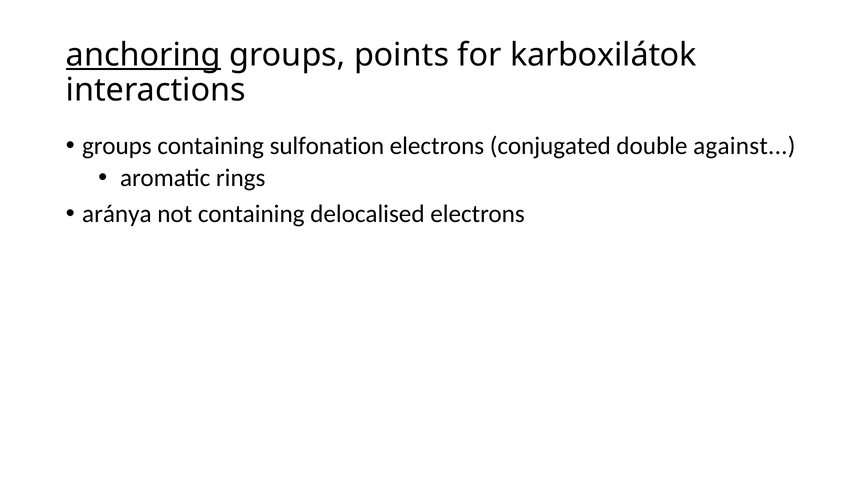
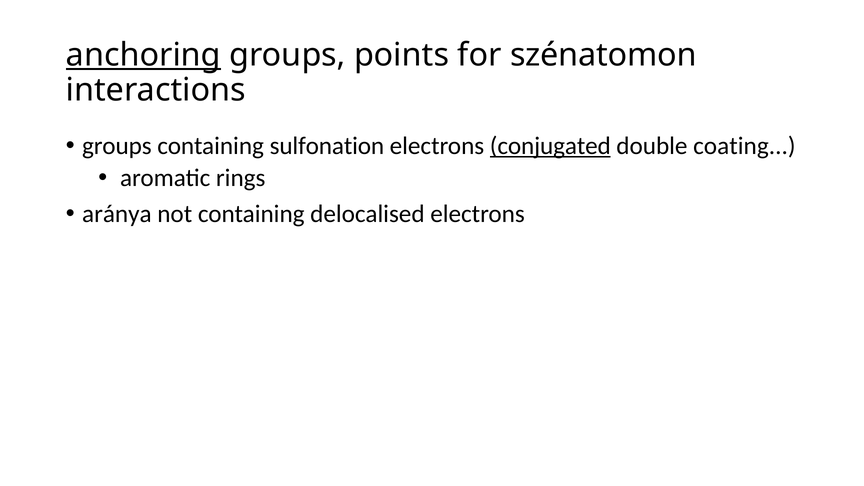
karboxilátok: karboxilátok -> szénatomon
conjugated underline: none -> present
against: against -> coating
